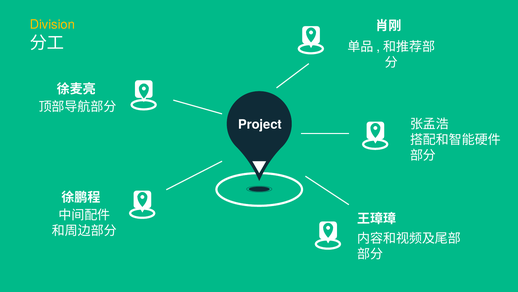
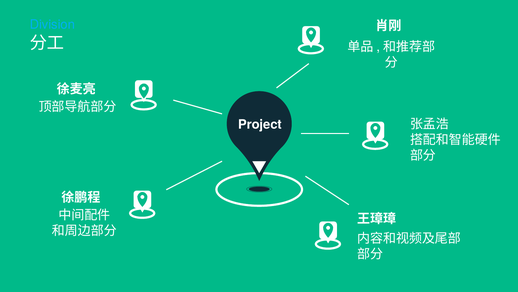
Division colour: yellow -> light blue
